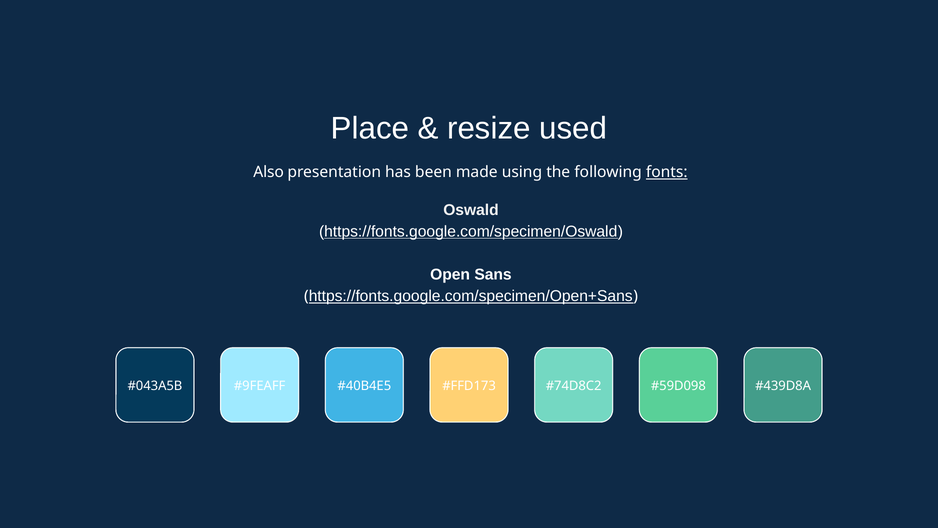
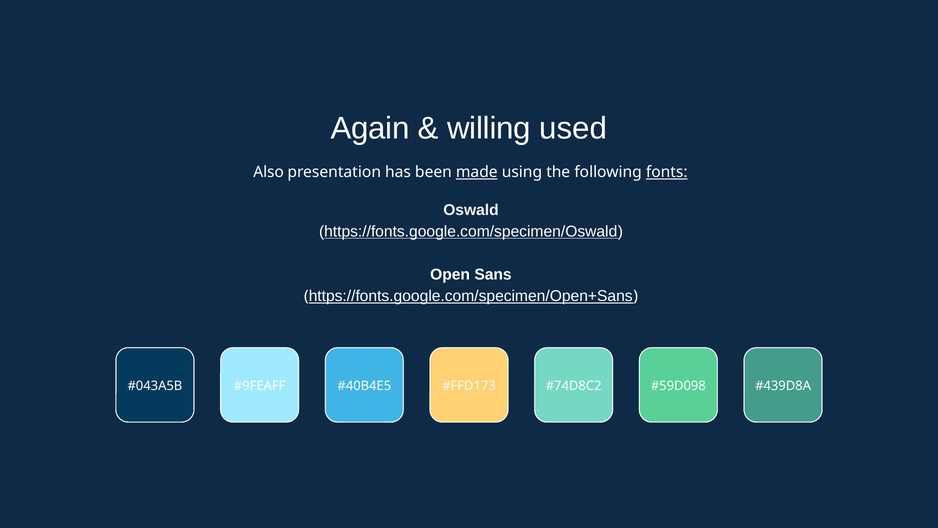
Place: Place -> Again
resize: resize -> willing
made underline: none -> present
